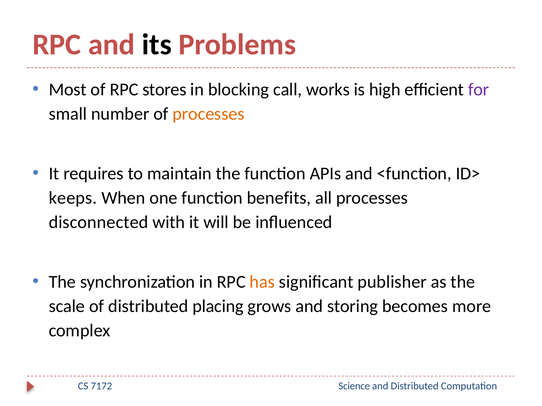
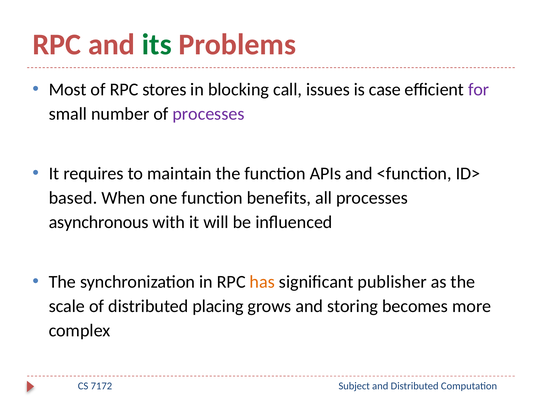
its colour: black -> green
works: works -> issues
high: high -> case
processes at (208, 114) colour: orange -> purple
keeps: keeps -> based
disconnected: disconnected -> asynchronous
Science: Science -> Subject
